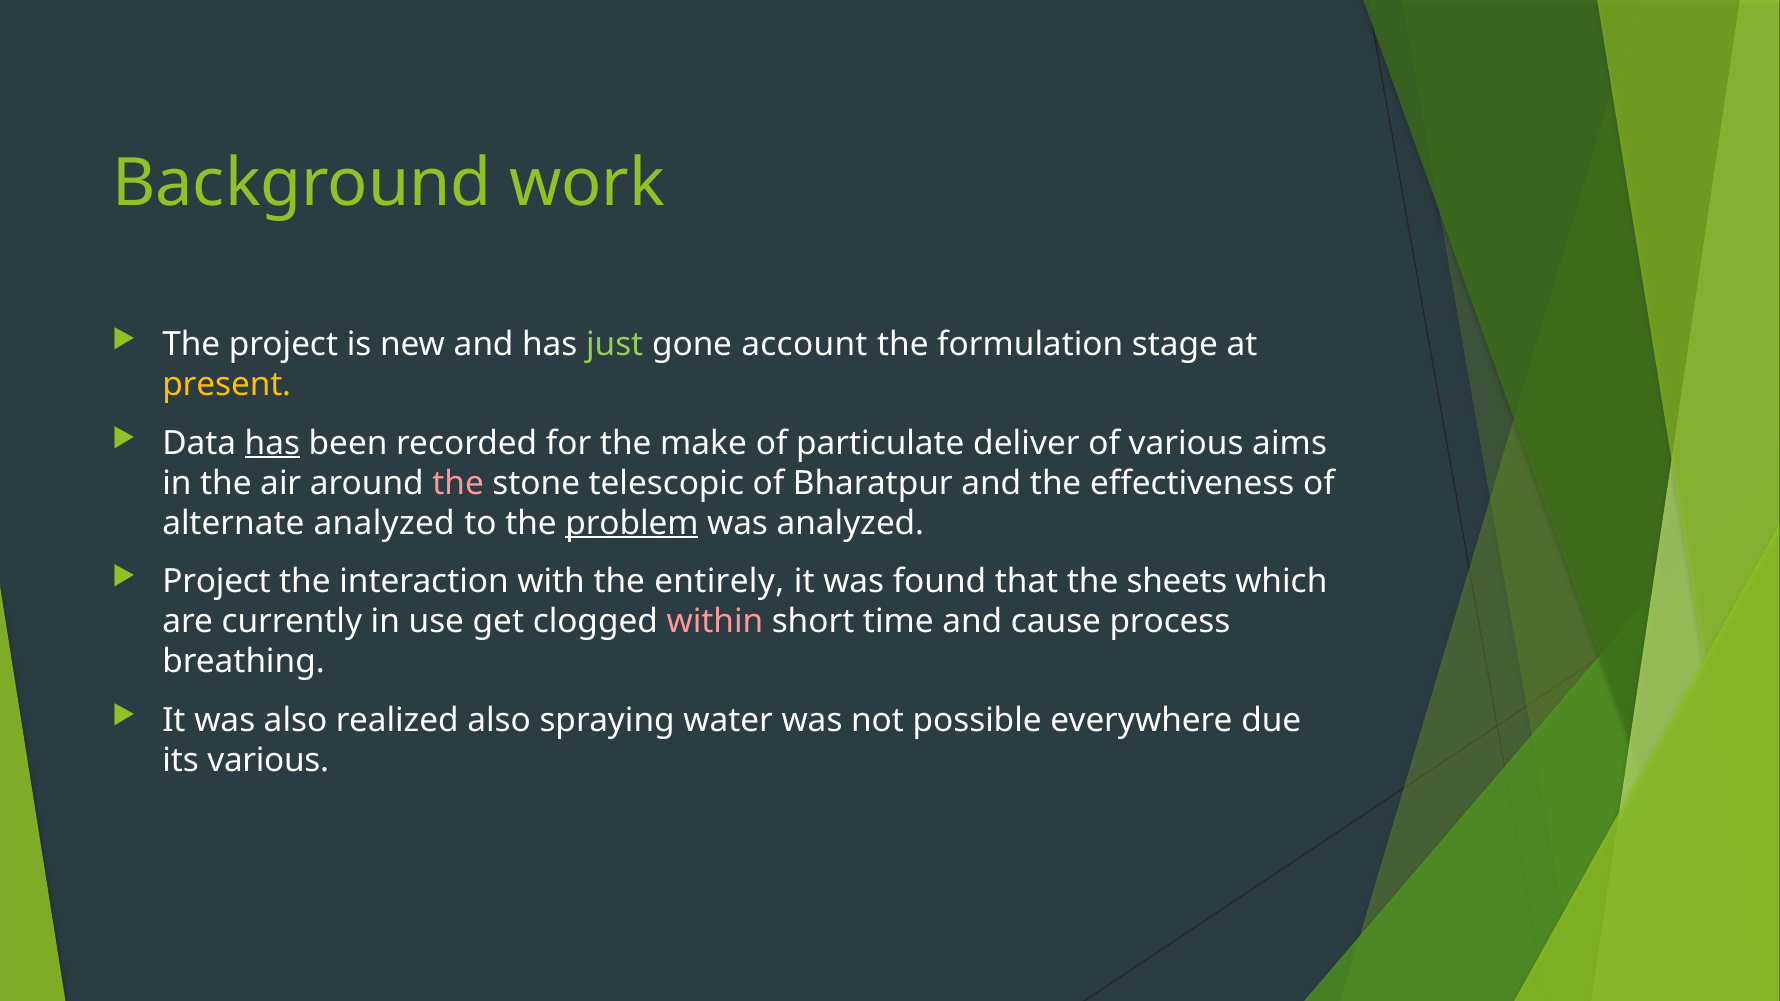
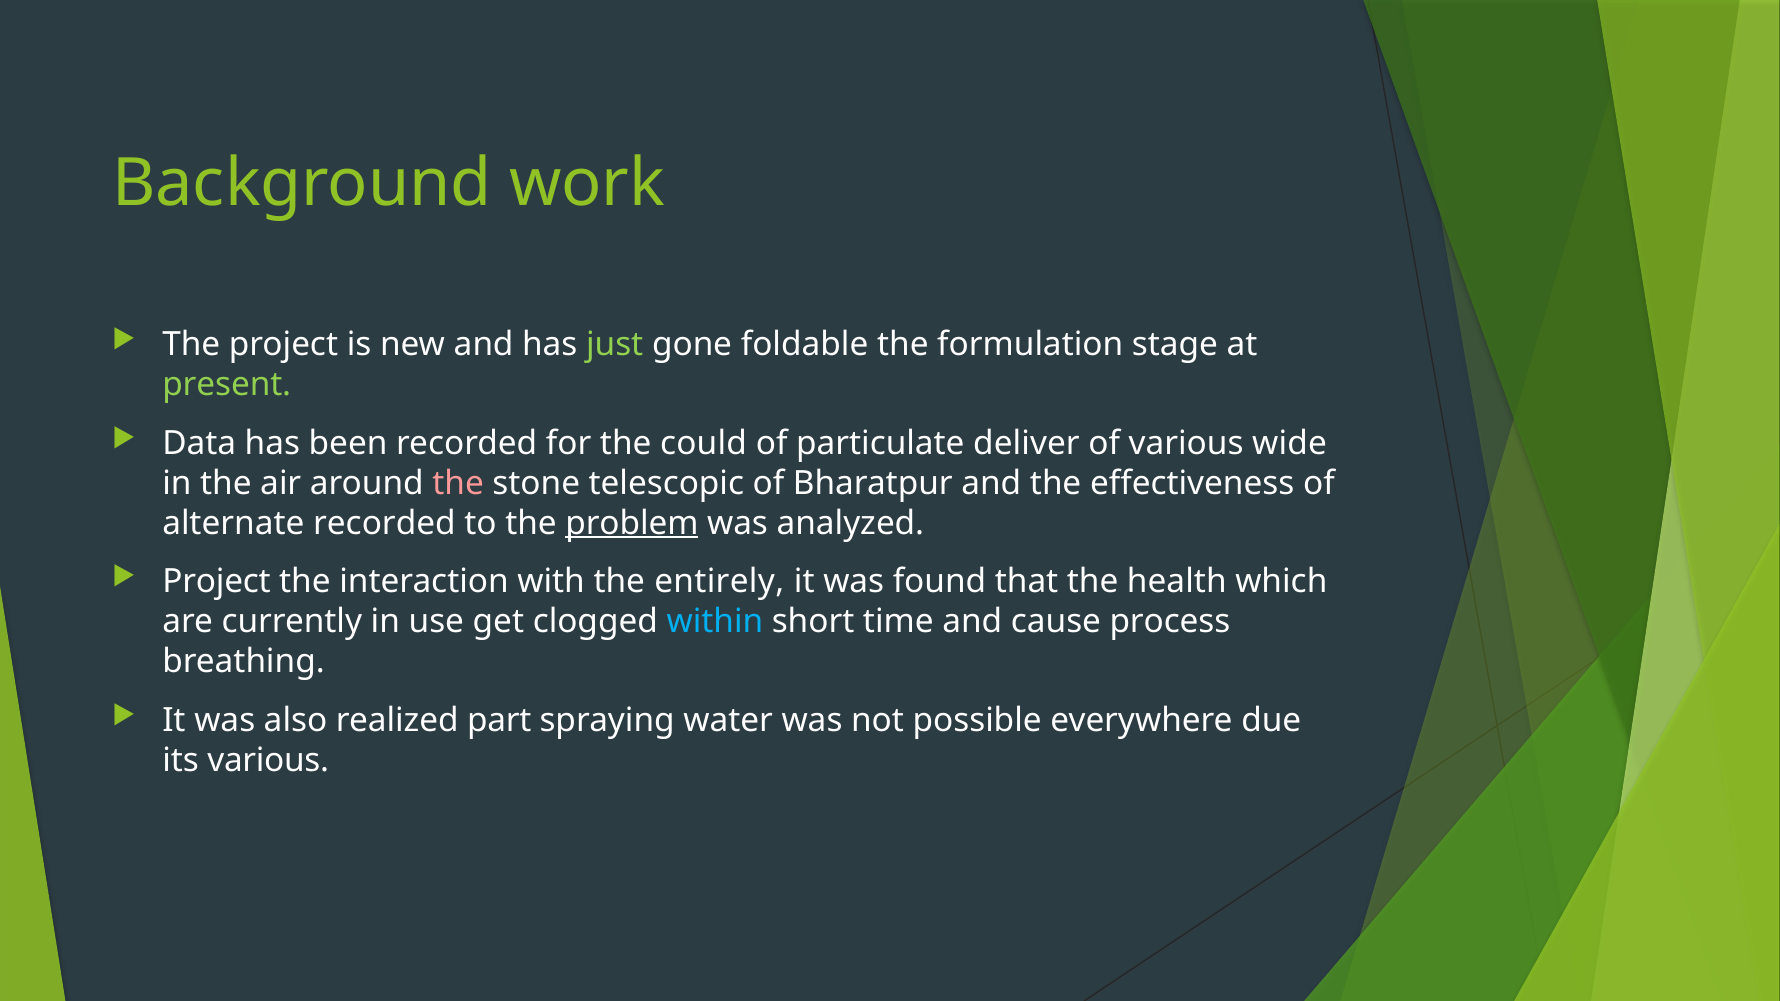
account: account -> foldable
present colour: yellow -> light green
has at (272, 443) underline: present -> none
make: make -> could
aims: aims -> wide
alternate analyzed: analyzed -> recorded
sheets: sheets -> health
within colour: pink -> light blue
realized also: also -> part
